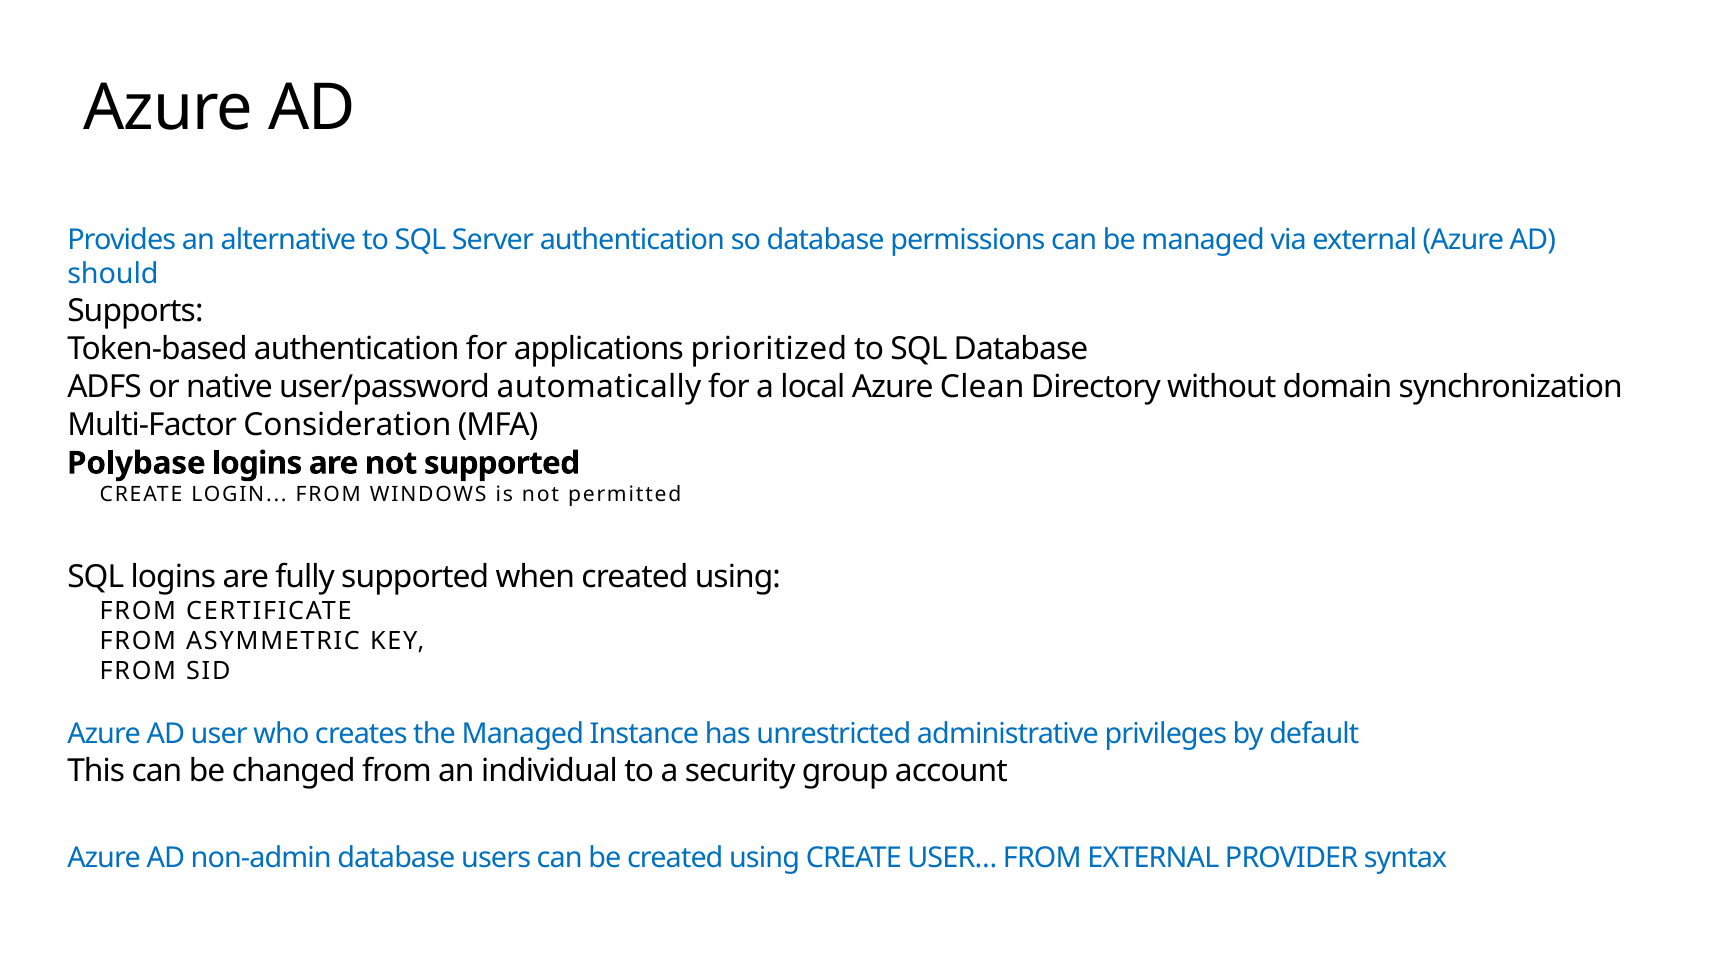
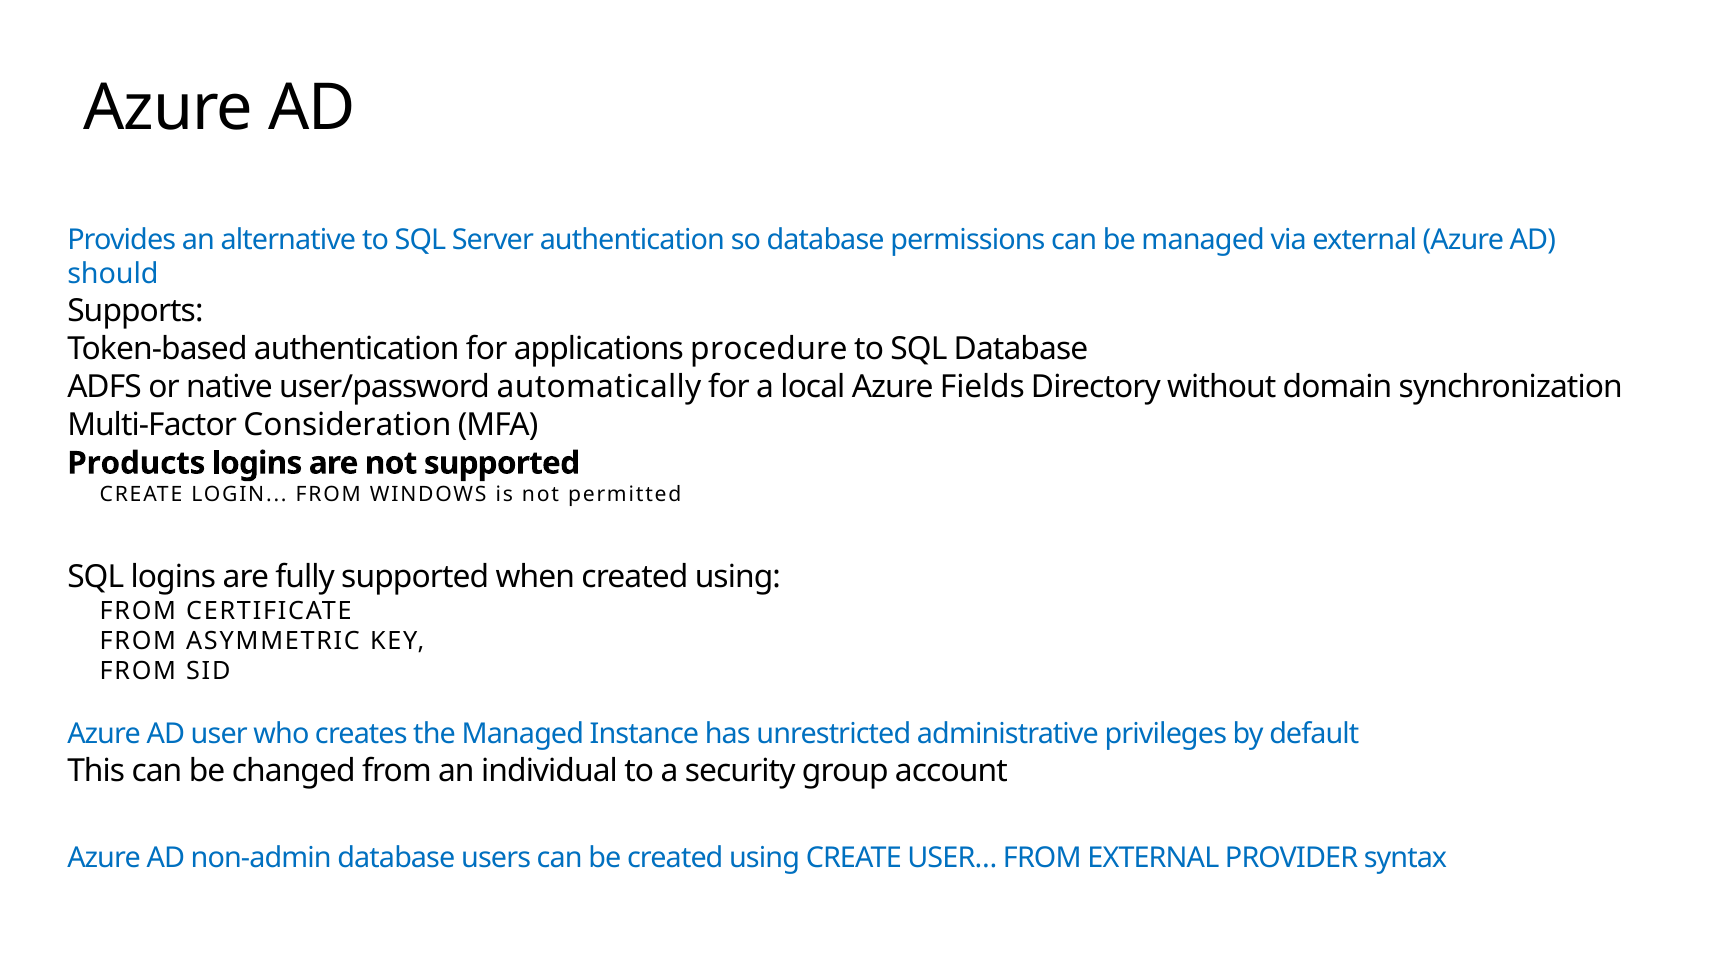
prioritized: prioritized -> procedure
Clean: Clean -> Fields
Polybase: Polybase -> Products
